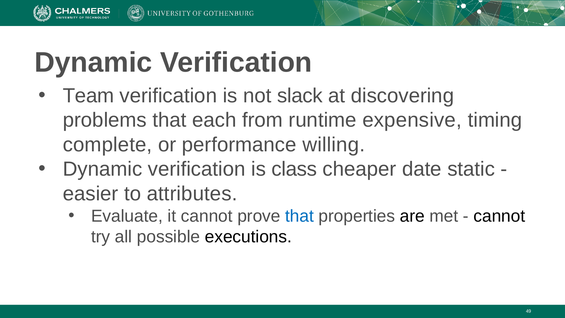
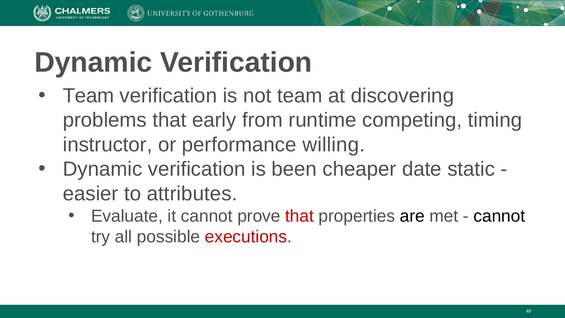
not slack: slack -> team
each: each -> early
expensive: expensive -> competing
complete: complete -> instructor
class: class -> been
that at (300, 216) colour: blue -> red
executions colour: black -> red
